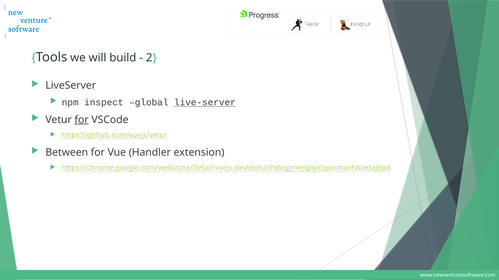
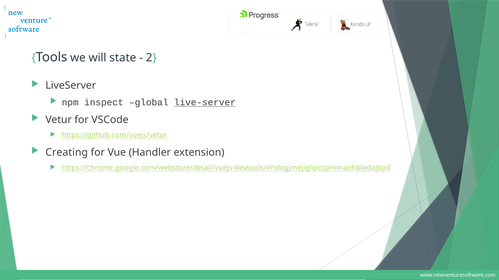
build: build -> state
for at (82, 120) underline: present -> none
Between: Between -> Creating
